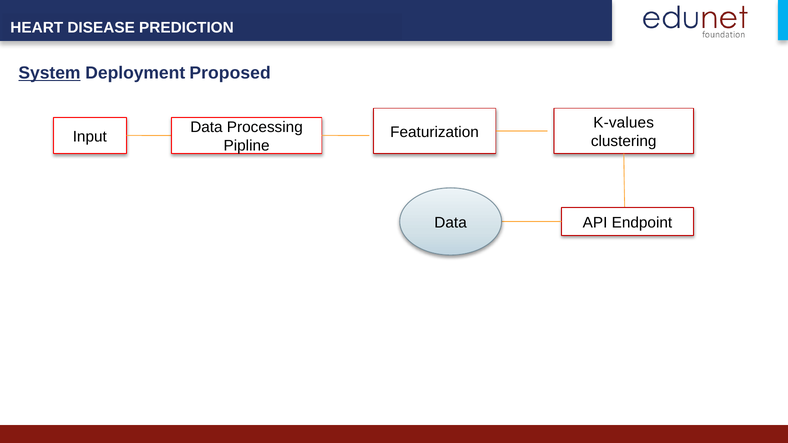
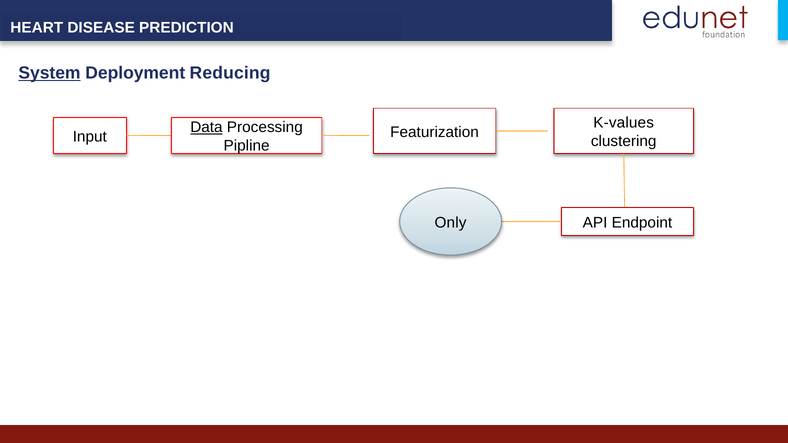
Proposed: Proposed -> Reducing
Data at (206, 127) underline: none -> present
Data at (451, 223): Data -> Only
